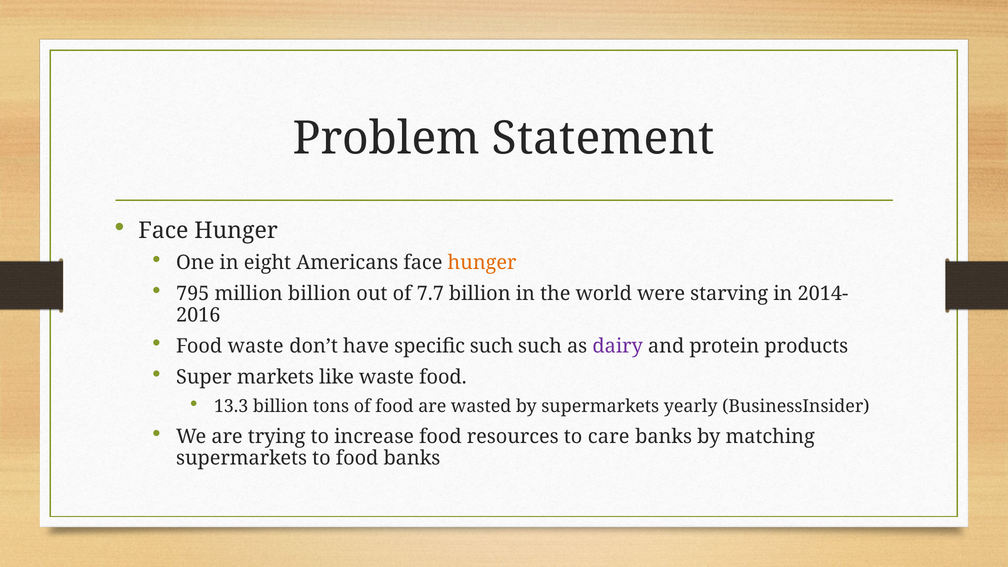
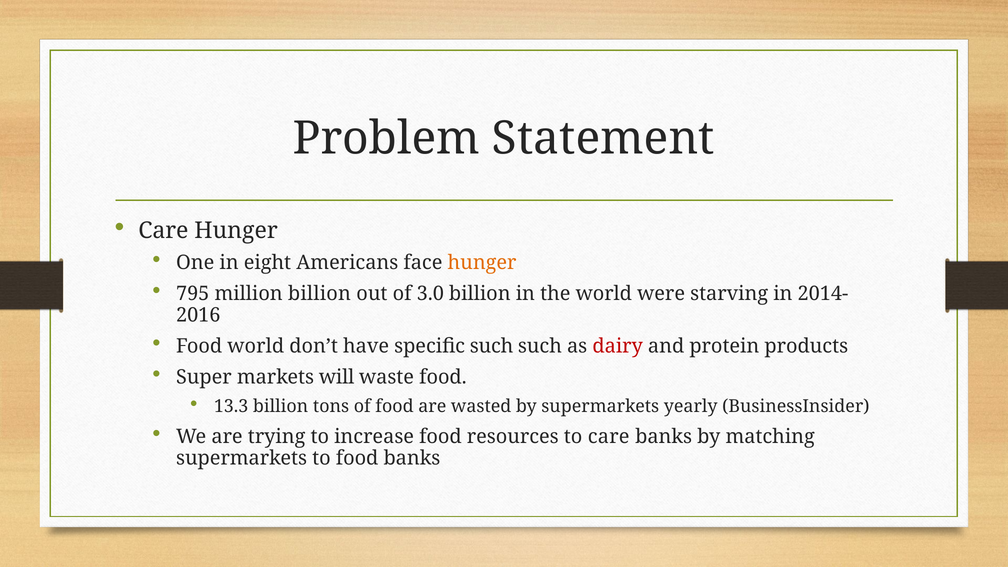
Face at (163, 231): Face -> Care
7.7: 7.7 -> 3.0
Food waste: waste -> world
dairy colour: purple -> red
like: like -> will
